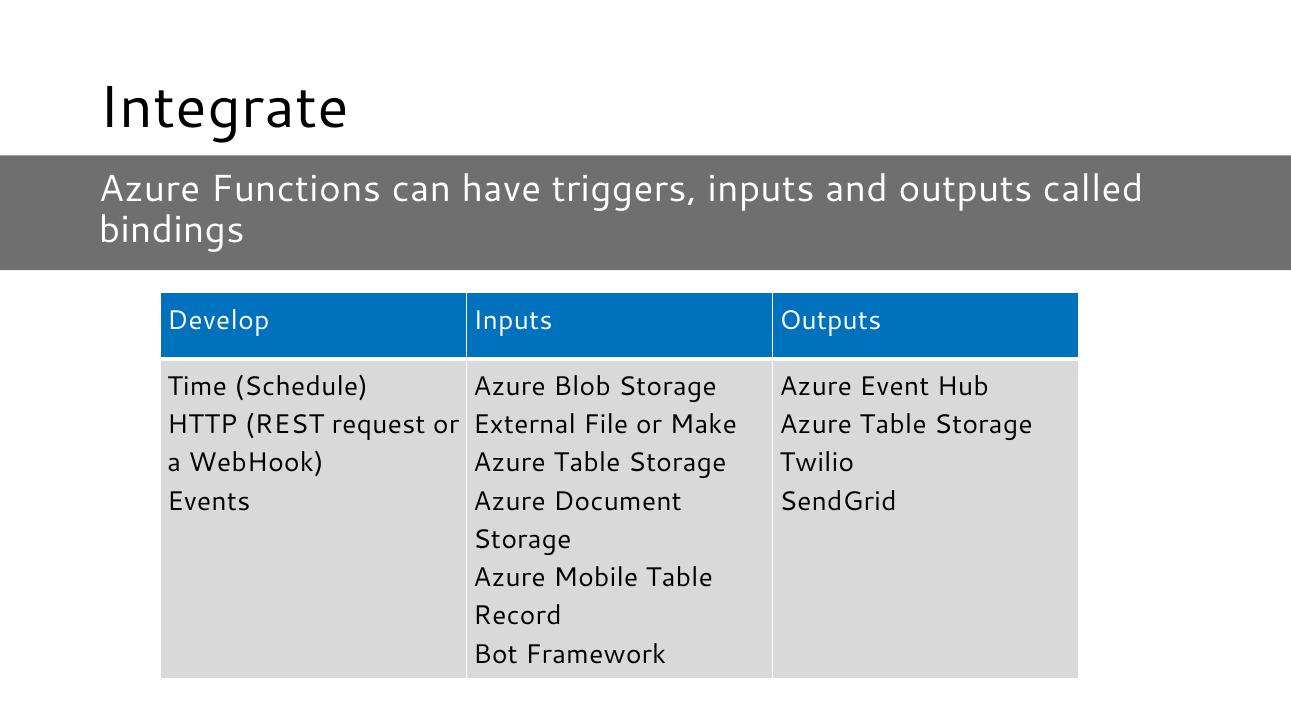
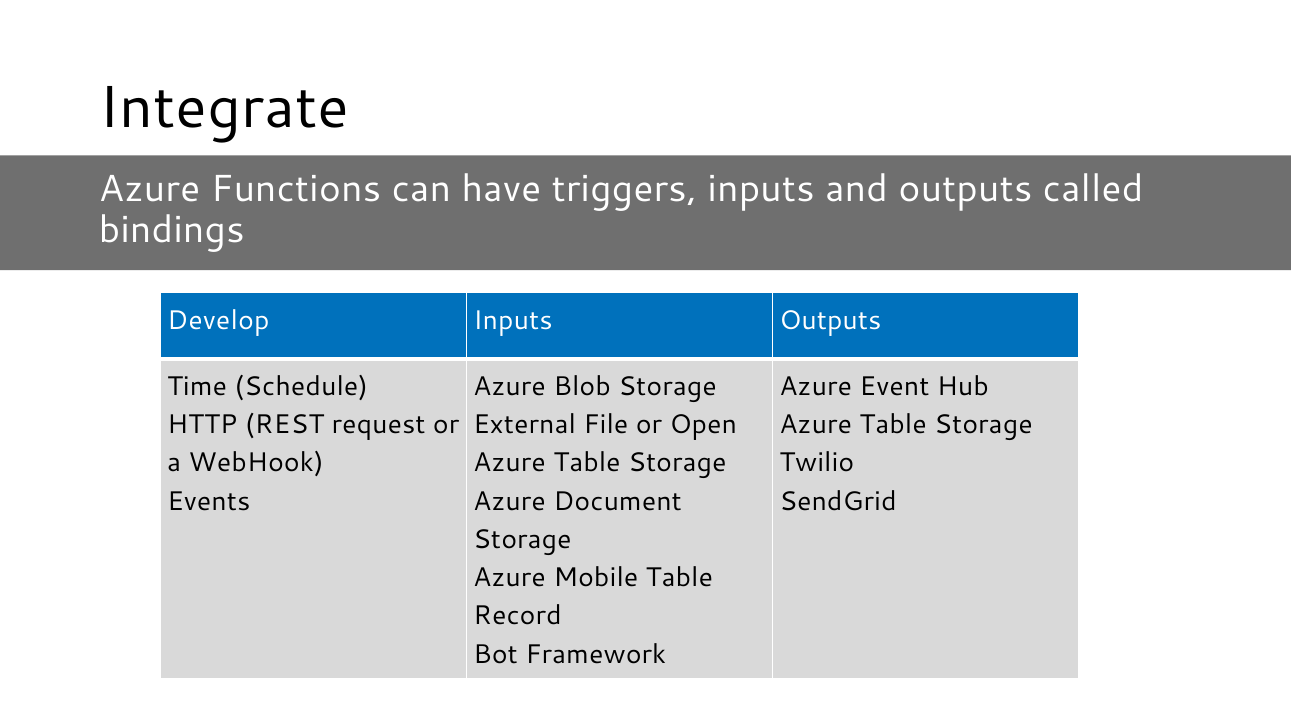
Make: Make -> Open
